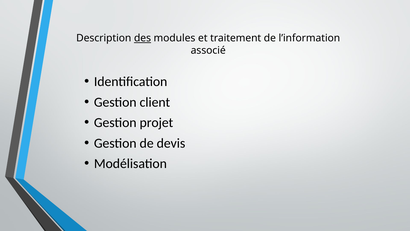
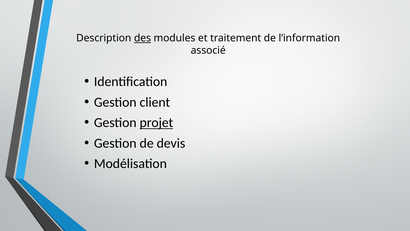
projet underline: none -> present
